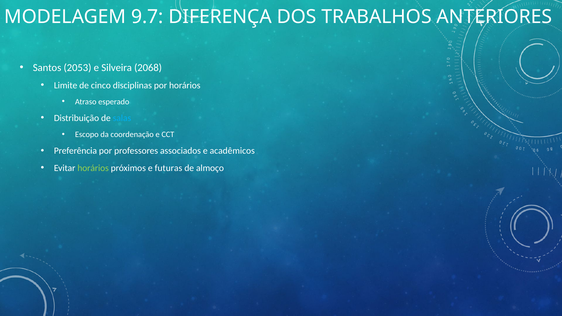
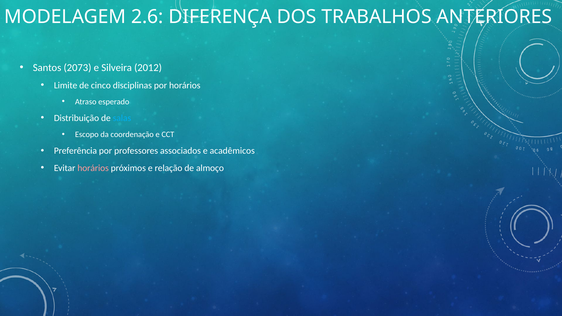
9.7: 9.7 -> 2.6
2053: 2053 -> 2073
2068: 2068 -> 2012
horários at (93, 168) colour: light green -> pink
futuras: futuras -> relação
